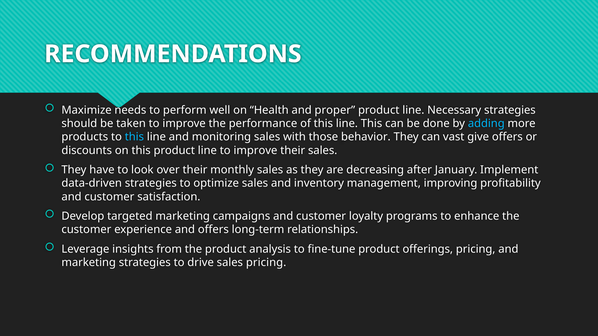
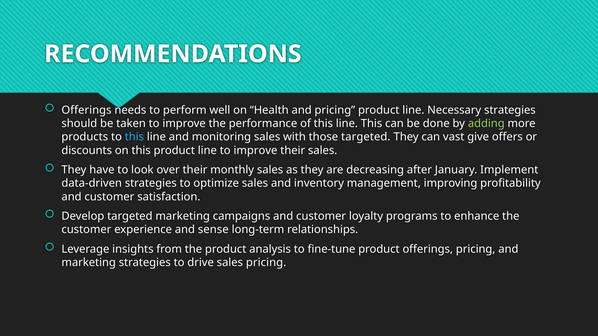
Maximize at (87, 110): Maximize -> Offerings
and proper: proper -> pricing
adding colour: light blue -> light green
those behavior: behavior -> targeted
and offers: offers -> sense
